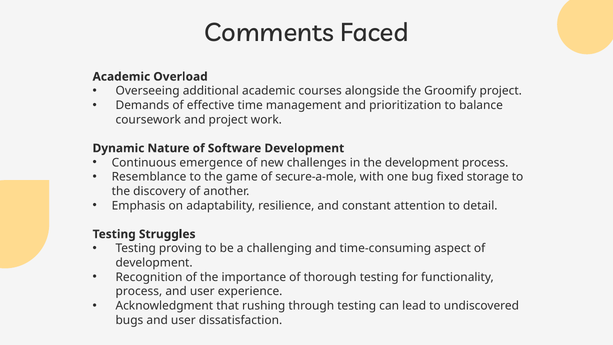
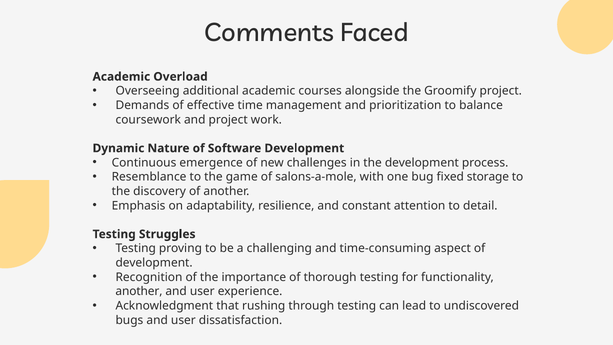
secure-a-mole: secure-a-mole -> salons-a-mole
process at (139, 291): process -> another
